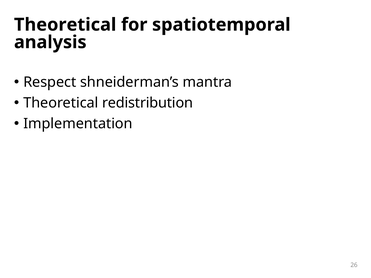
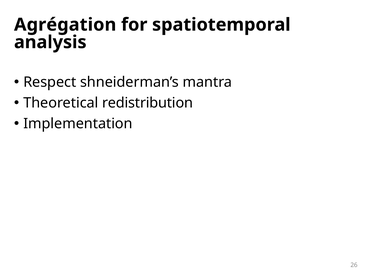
Theoretical at (65, 25): Theoretical -> Agrégation
